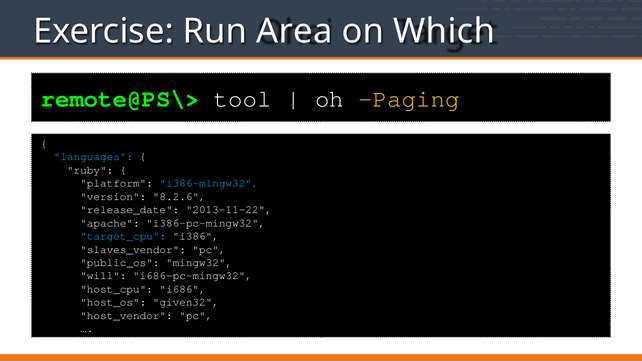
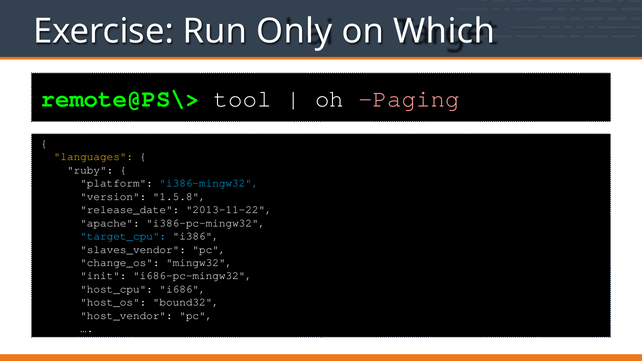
Area: Area -> Only
Paging colour: yellow -> pink
languages colour: light blue -> yellow
8.2.6: 8.2.6 -> 1.5.8
public_os: public_os -> change_os
will: will -> init
given32: given32 -> bound32
